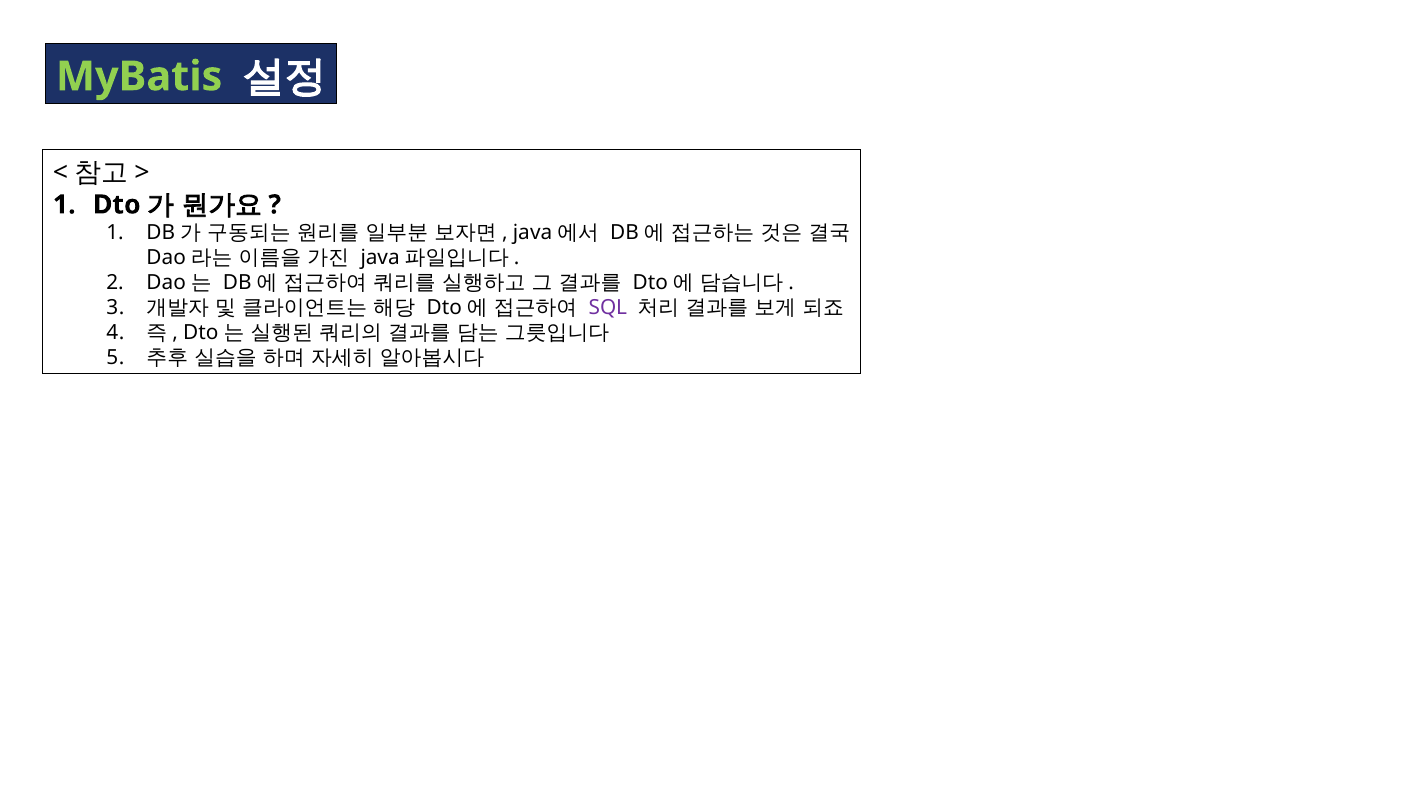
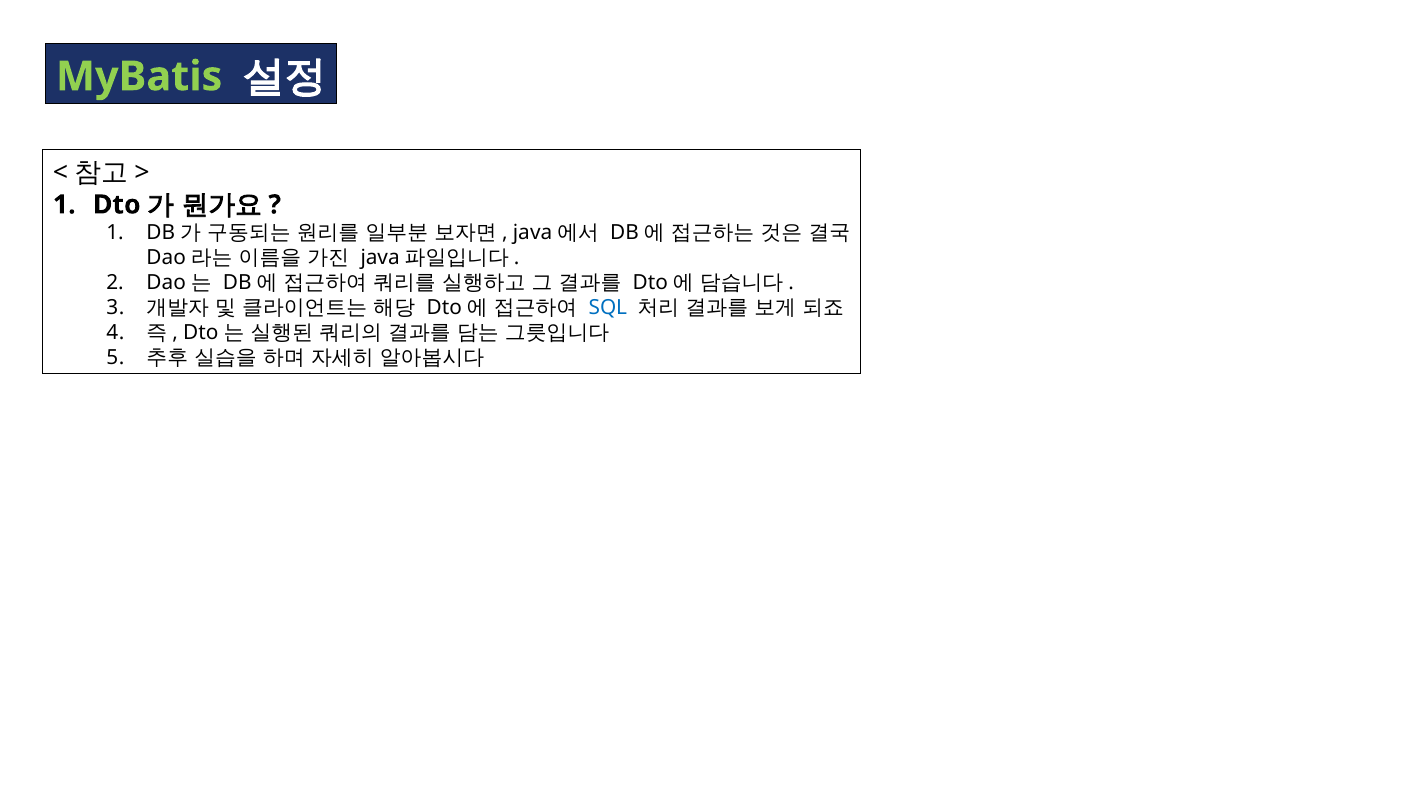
SQL colour: purple -> blue
